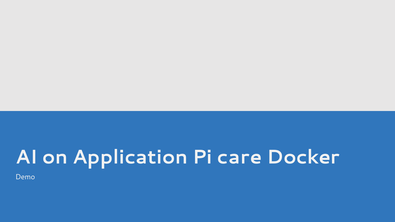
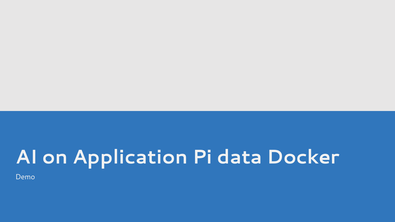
care: care -> data
